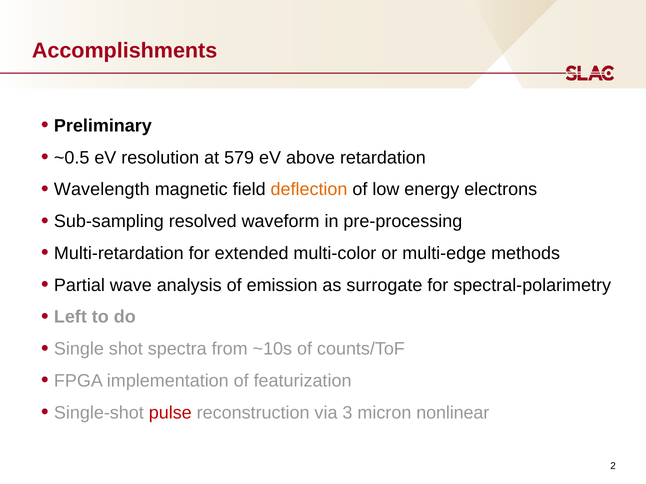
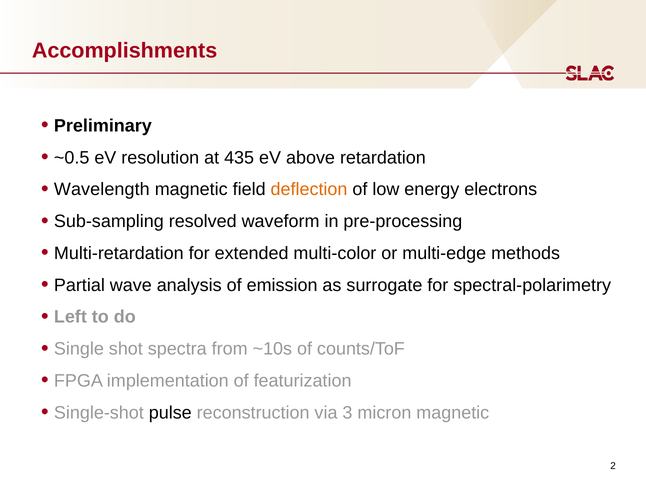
579: 579 -> 435
pulse colour: red -> black
micron nonlinear: nonlinear -> magnetic
